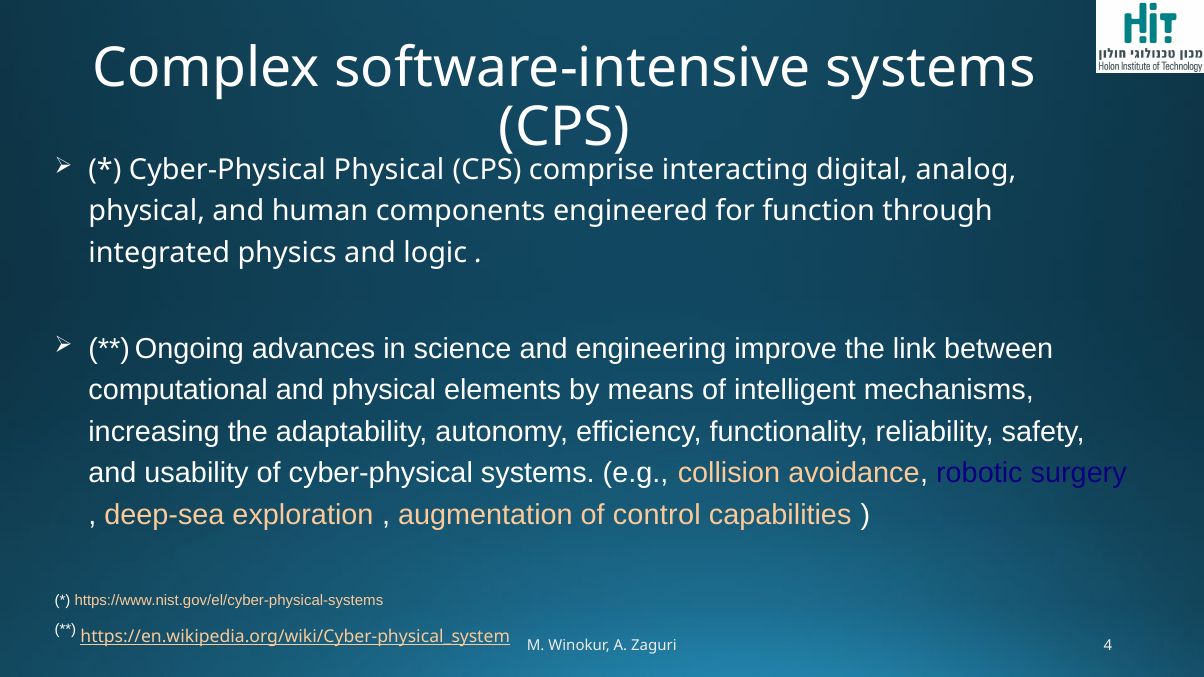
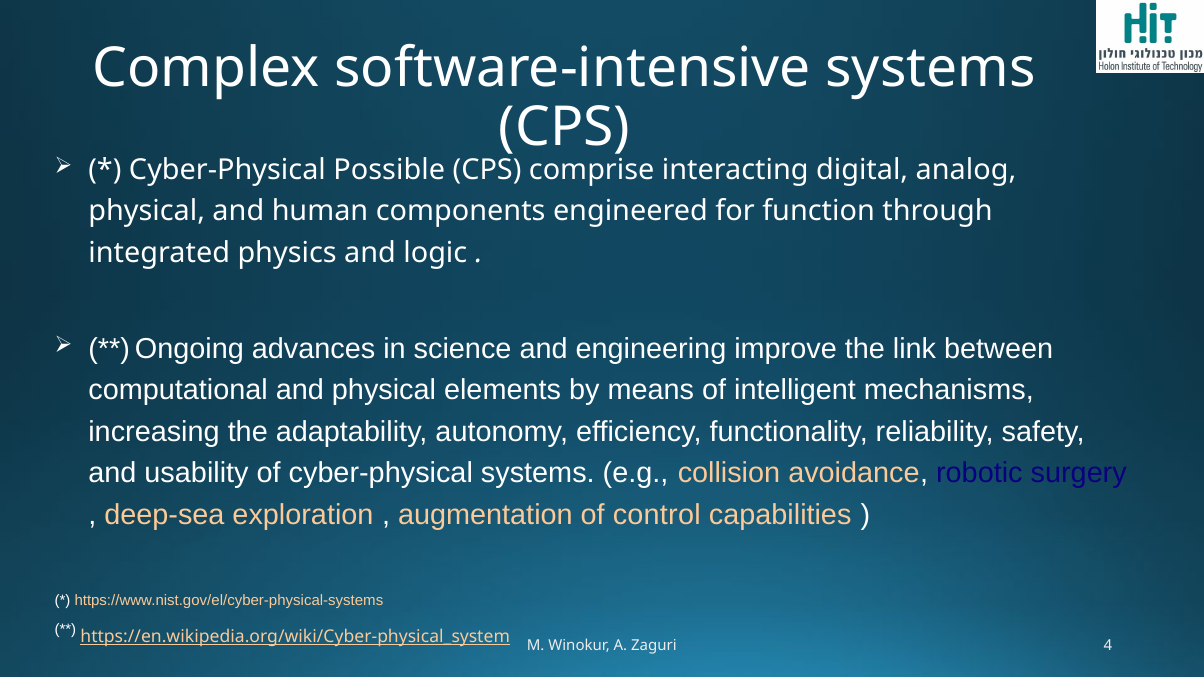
Cyber-Physical Physical: Physical -> Possible
